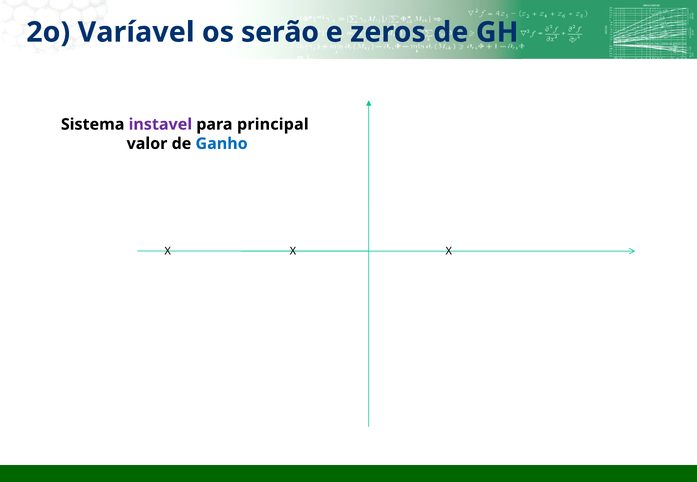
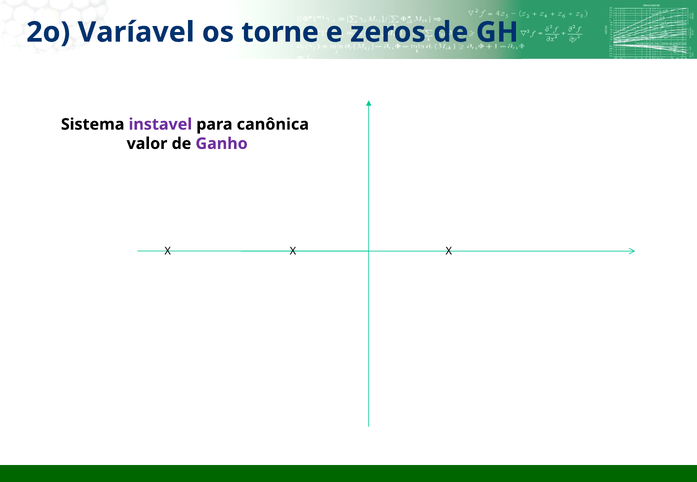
serão: serão -> torne
principal: principal -> canônica
Ganho colour: blue -> purple
